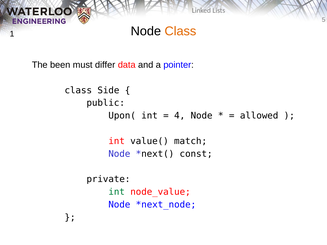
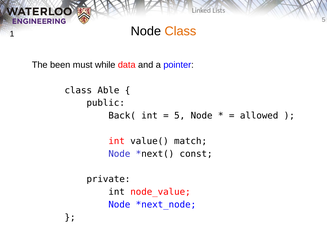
differ: differ -> while
Side: Side -> Able
Upon(: Upon( -> Back(
4 at (180, 116): 4 -> 5
int at (117, 192) colour: green -> black
